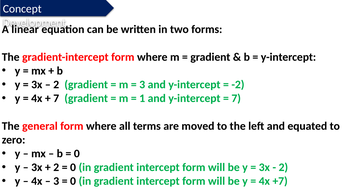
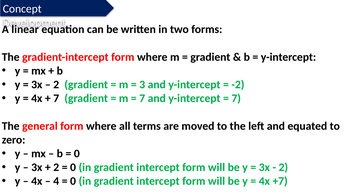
1 at (142, 99): 1 -> 7
3 at (56, 182): 3 -> 4
